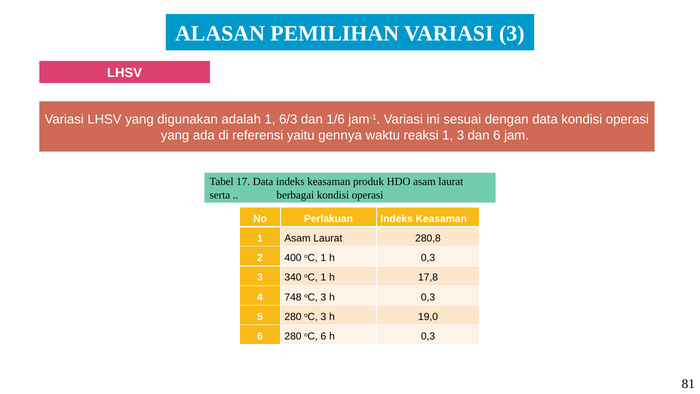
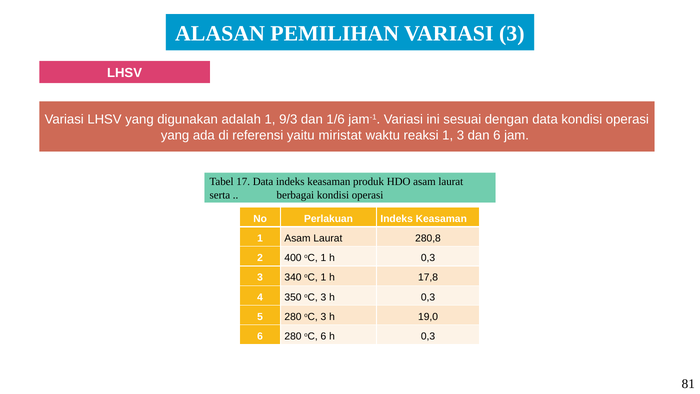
6/3: 6/3 -> 9/3
gennya: gennya -> miristat
748: 748 -> 350
